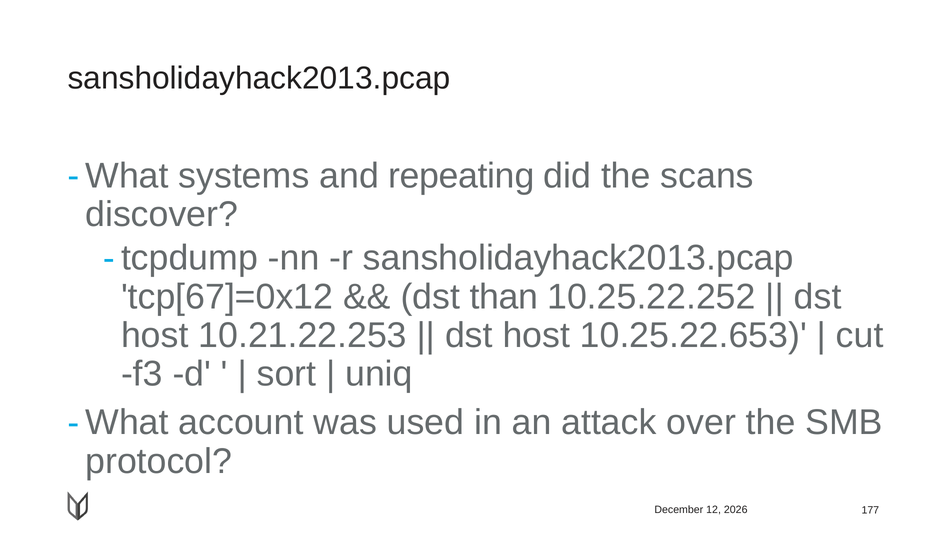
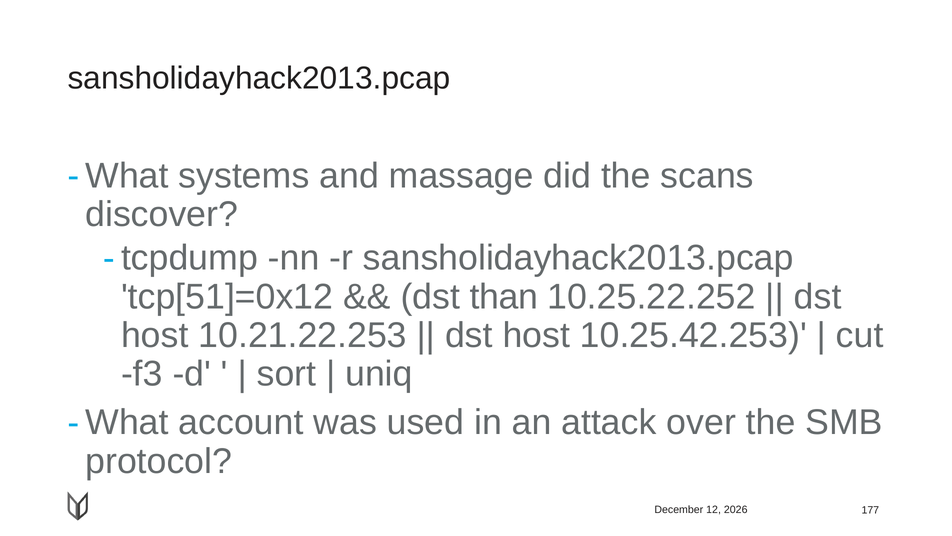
repeating: repeating -> massage
tcp[67]=0x12: tcp[67]=0x12 -> tcp[51]=0x12
10.25.22.653: 10.25.22.653 -> 10.25.42.253
